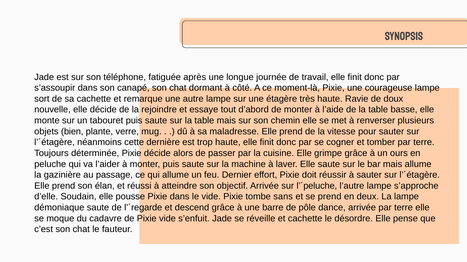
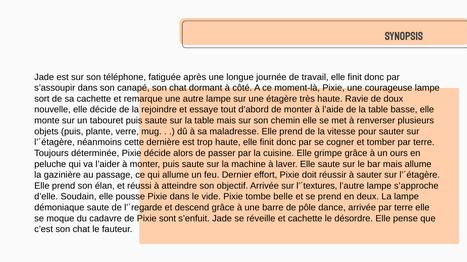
objets bien: bien -> puis
l’´peluche: l’´peluche -> l’´textures
sans: sans -> belle
Pixie vide: vide -> sont
